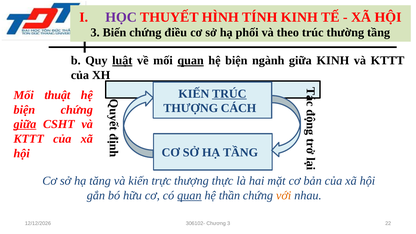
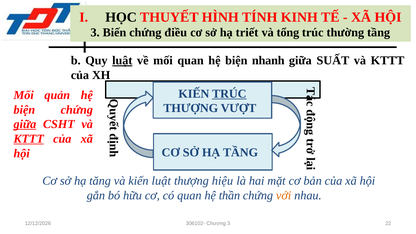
HỌC colour: purple -> black
phối: phối -> triết
theo: theo -> tổng
quan at (191, 61) underline: present -> none
ngành: ngành -> nhanh
giữa KINH: KINH -> SUẤT
thuật: thuật -> quản
CÁCH: CÁCH -> VƯỢT
KTTT at (29, 139) underline: none -> present
kiến trực: trực -> luật
thực: thực -> hiệu
quan at (189, 195) underline: present -> none
